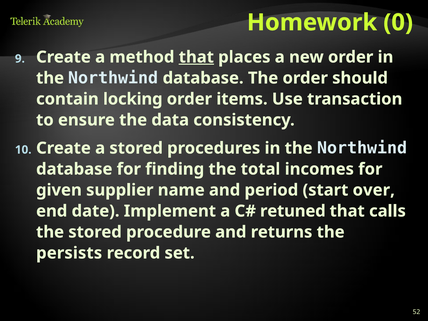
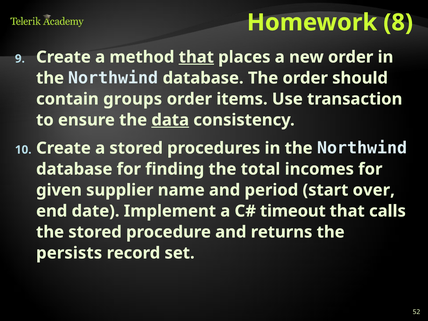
0: 0 -> 8
locking: locking -> groups
data underline: none -> present
retuned: retuned -> timeout
